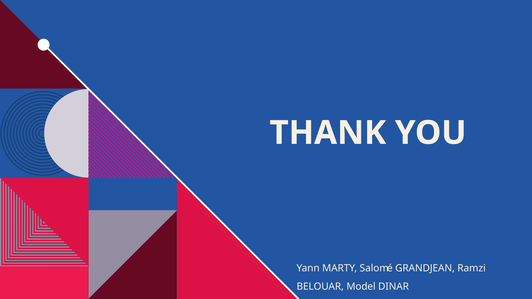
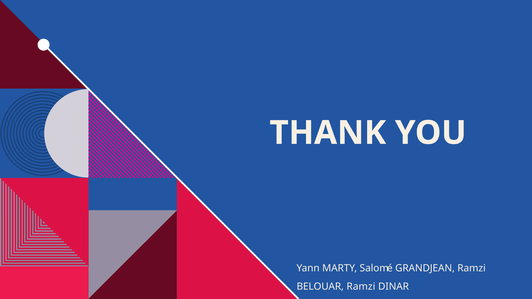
BELOUAR Model: Model -> Ramzi
